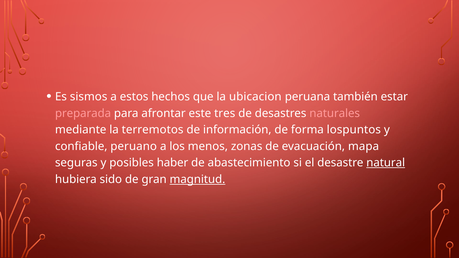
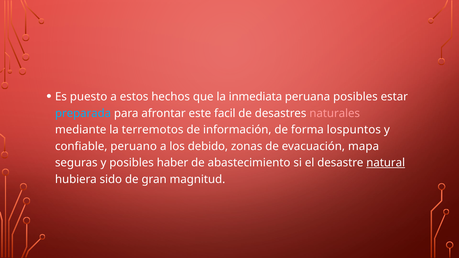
sismos: sismos -> puesto
ubicacion: ubicacion -> inmediata
peruana también: también -> posibles
preparada colour: pink -> light blue
tres: tres -> facil
menos: menos -> debido
magnitud underline: present -> none
